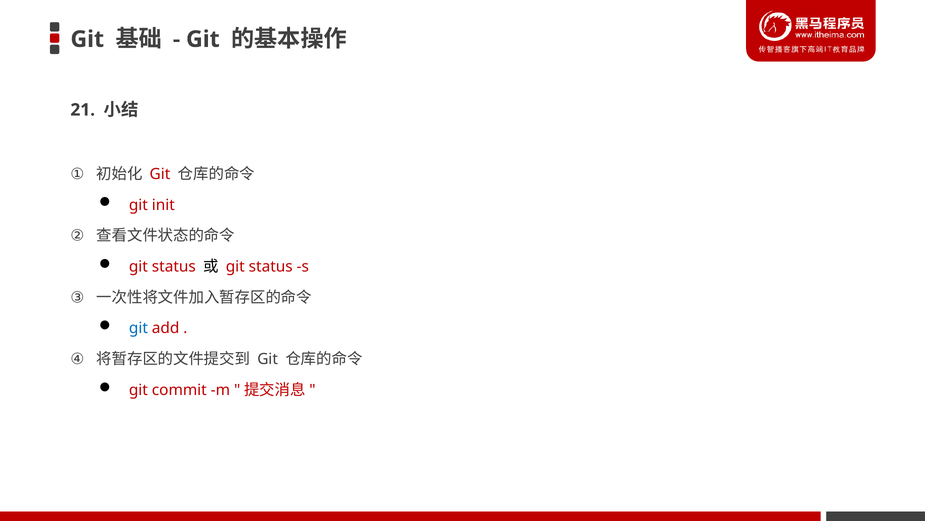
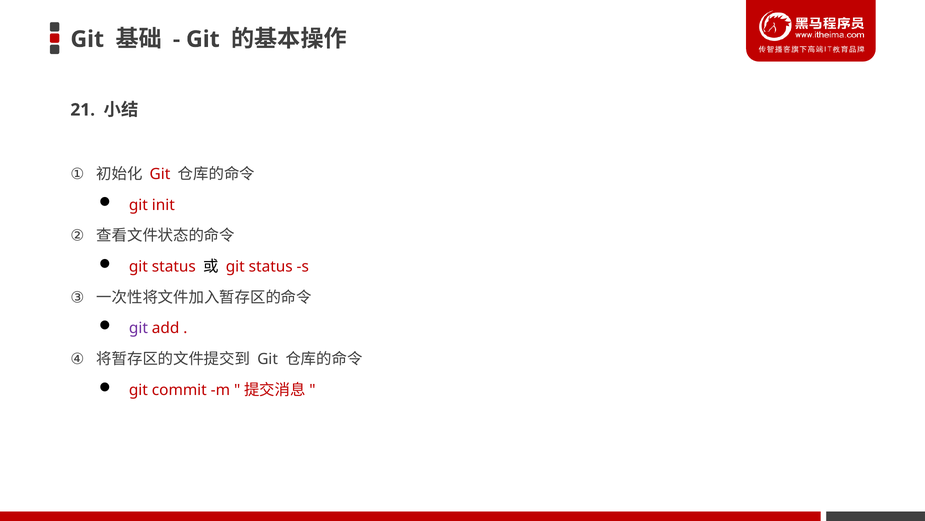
git at (138, 328) colour: blue -> purple
